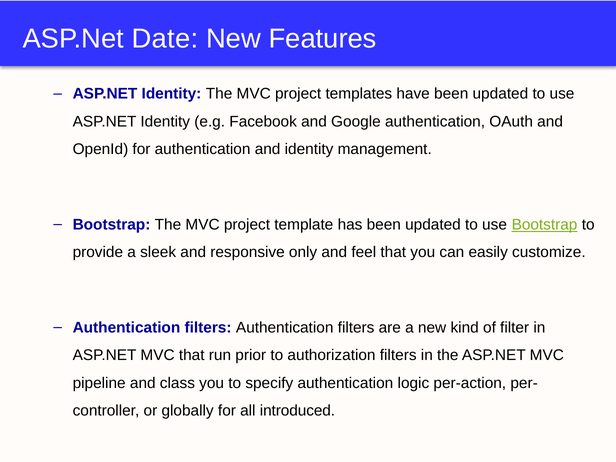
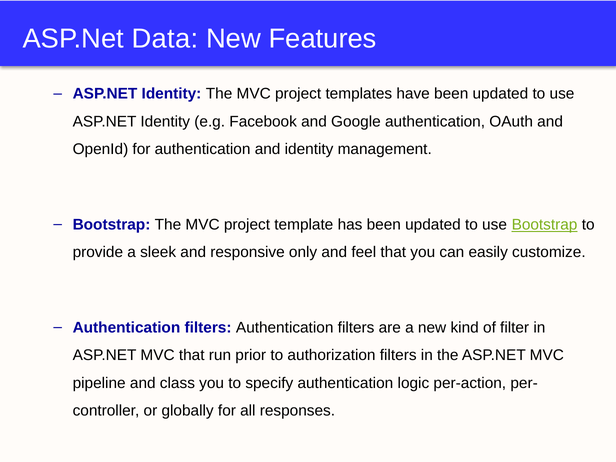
Date: Date -> Data
introduced: introduced -> responses
